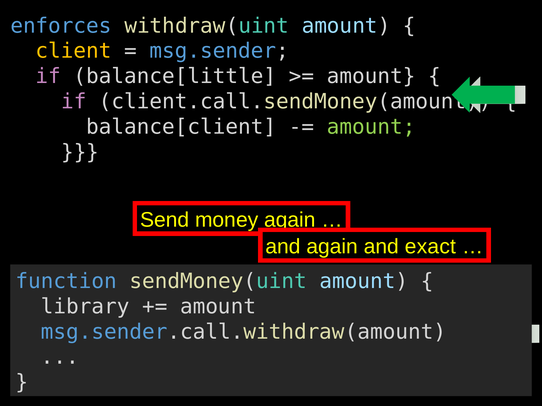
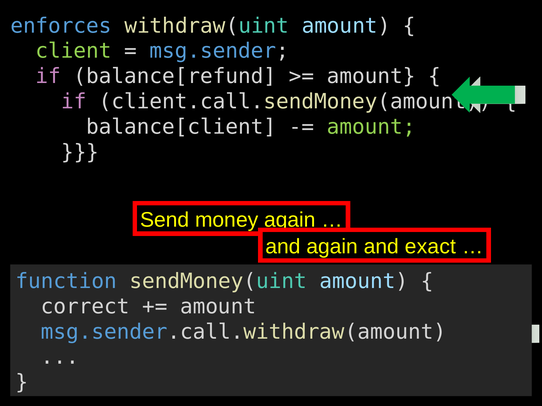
client colour: yellow -> light green
balance[little: balance[little -> balance[refund
library: library -> correct
